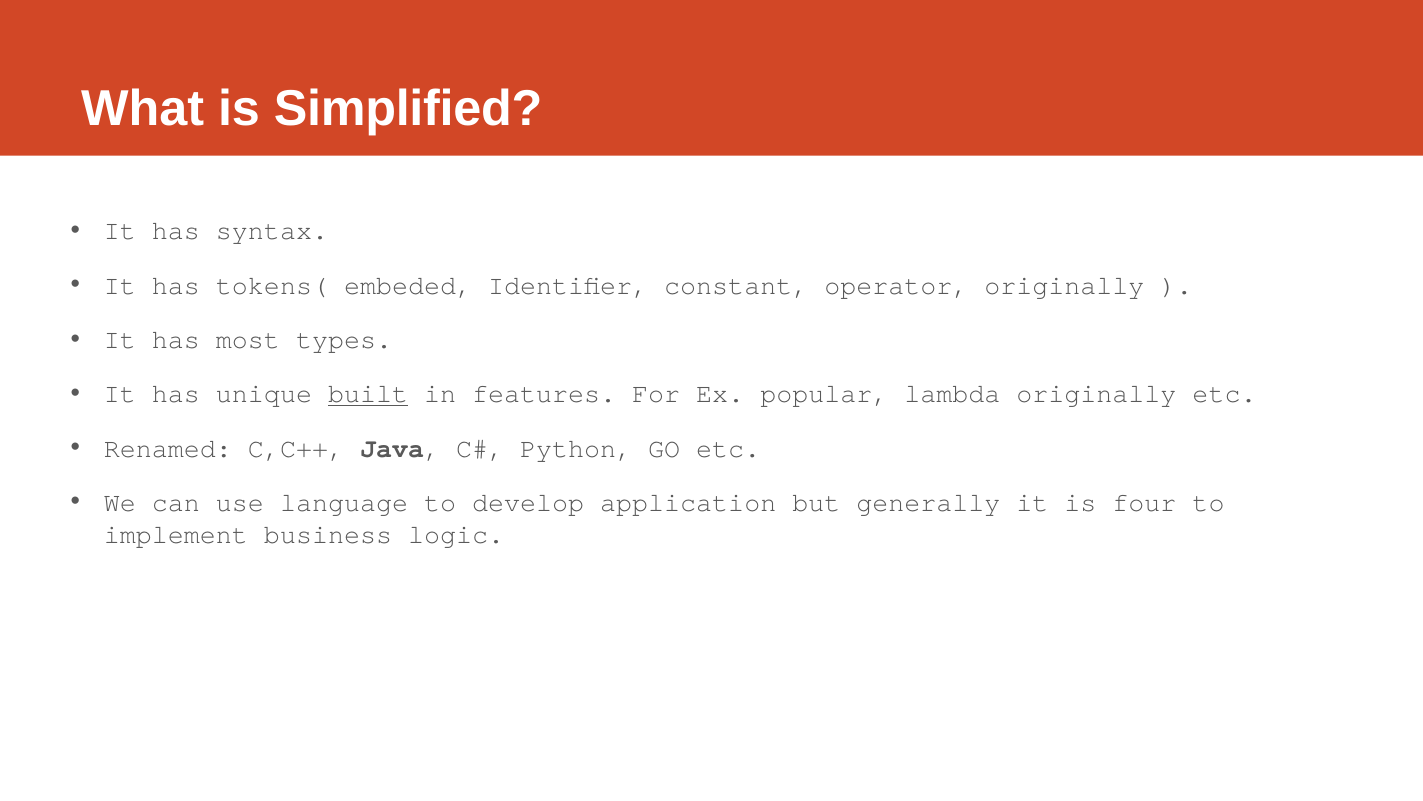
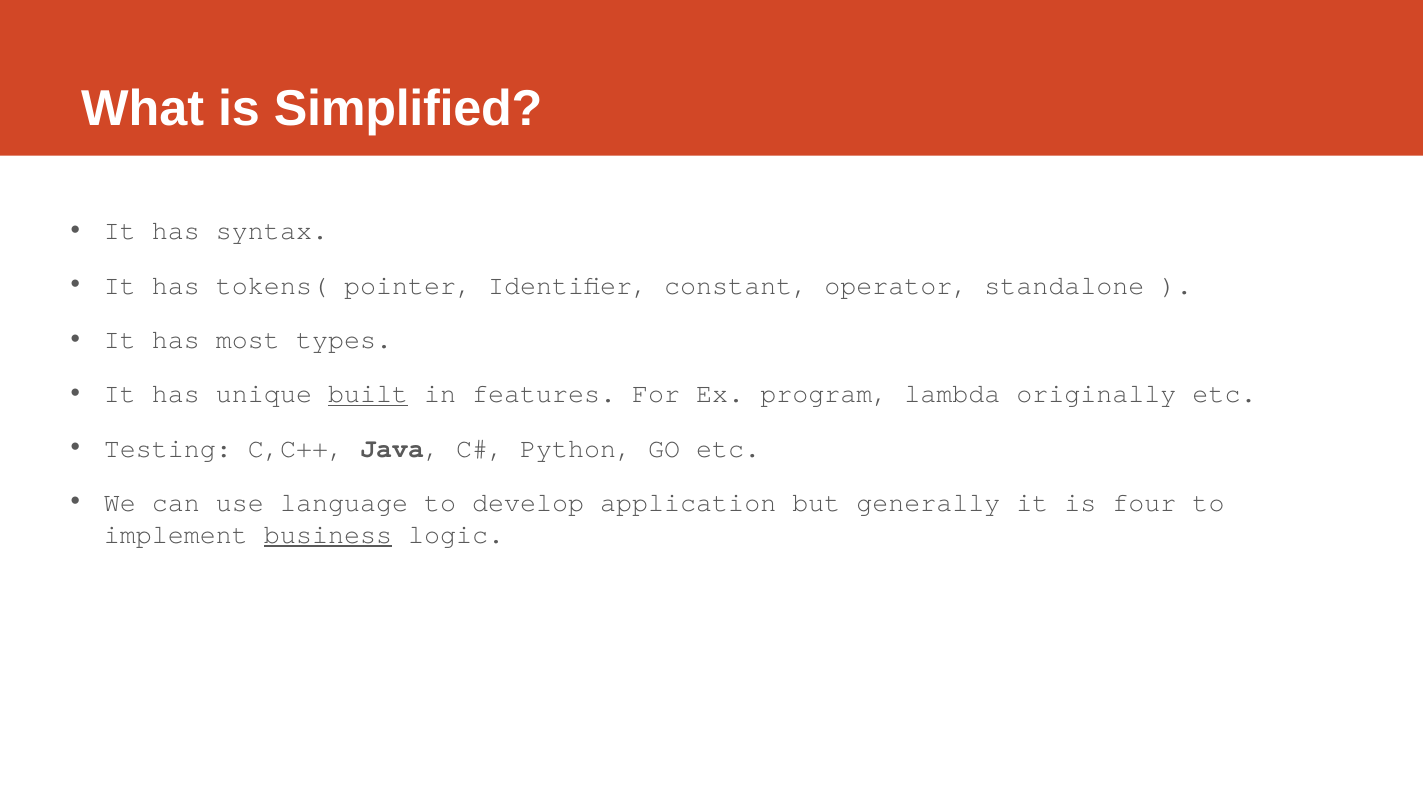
embeded: embeded -> pointer
operator originally: originally -> standalone
popular: popular -> program
Renamed: Renamed -> Testing
business underline: none -> present
